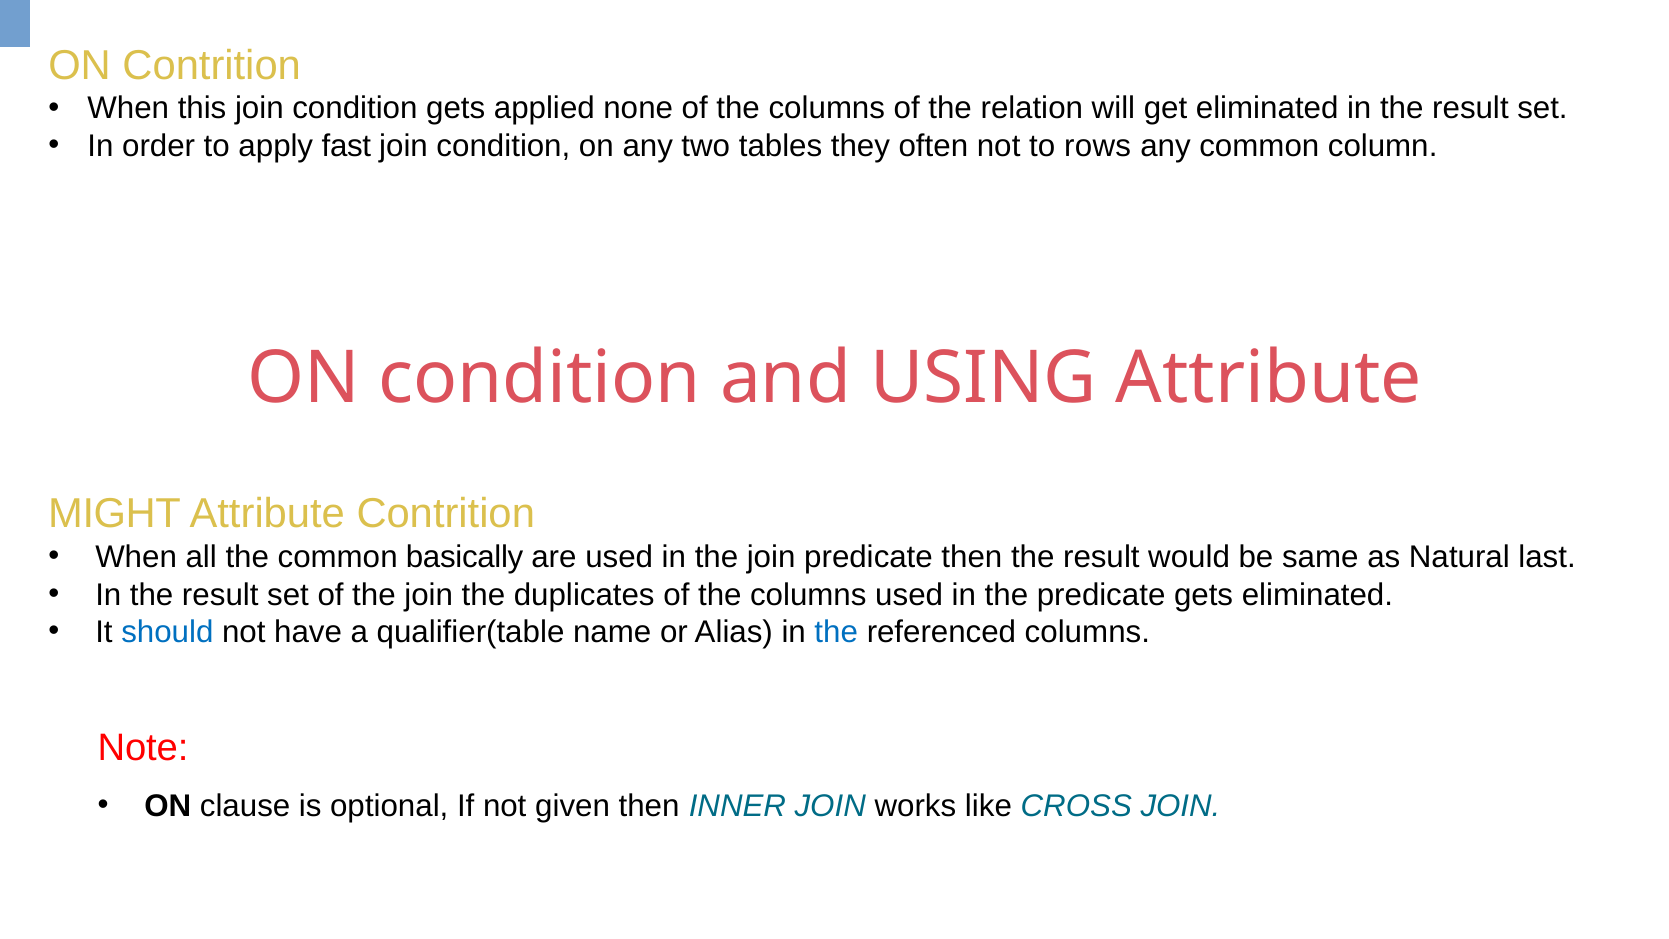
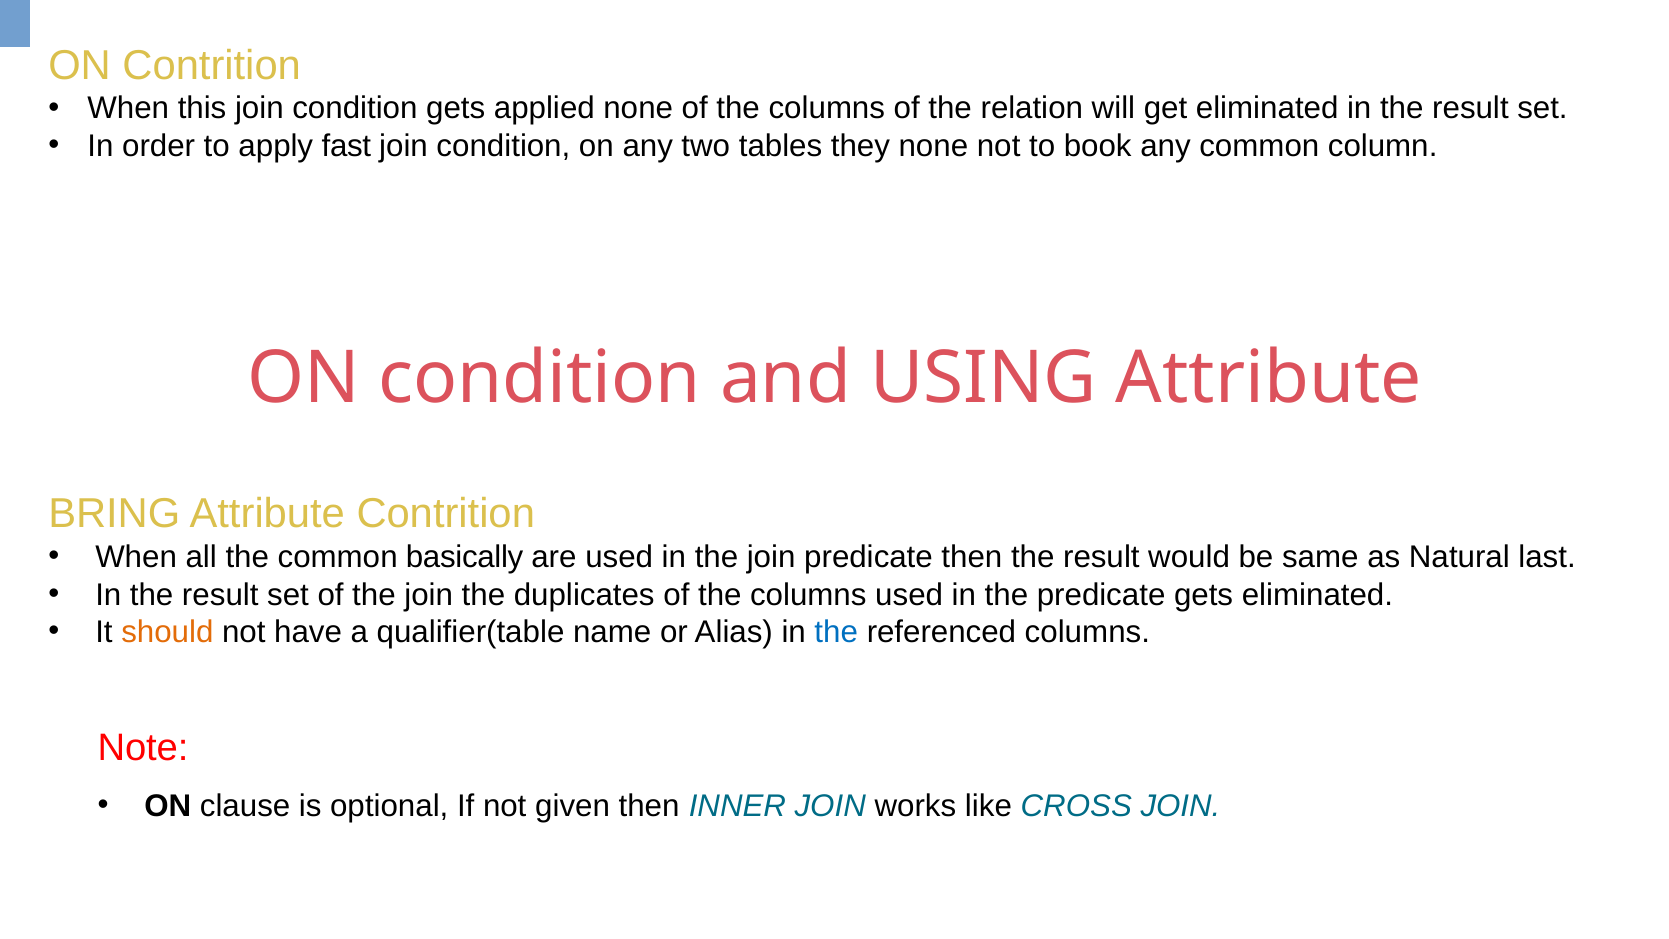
they often: often -> none
rows: rows -> book
MIGHT: MIGHT -> BRING
should colour: blue -> orange
